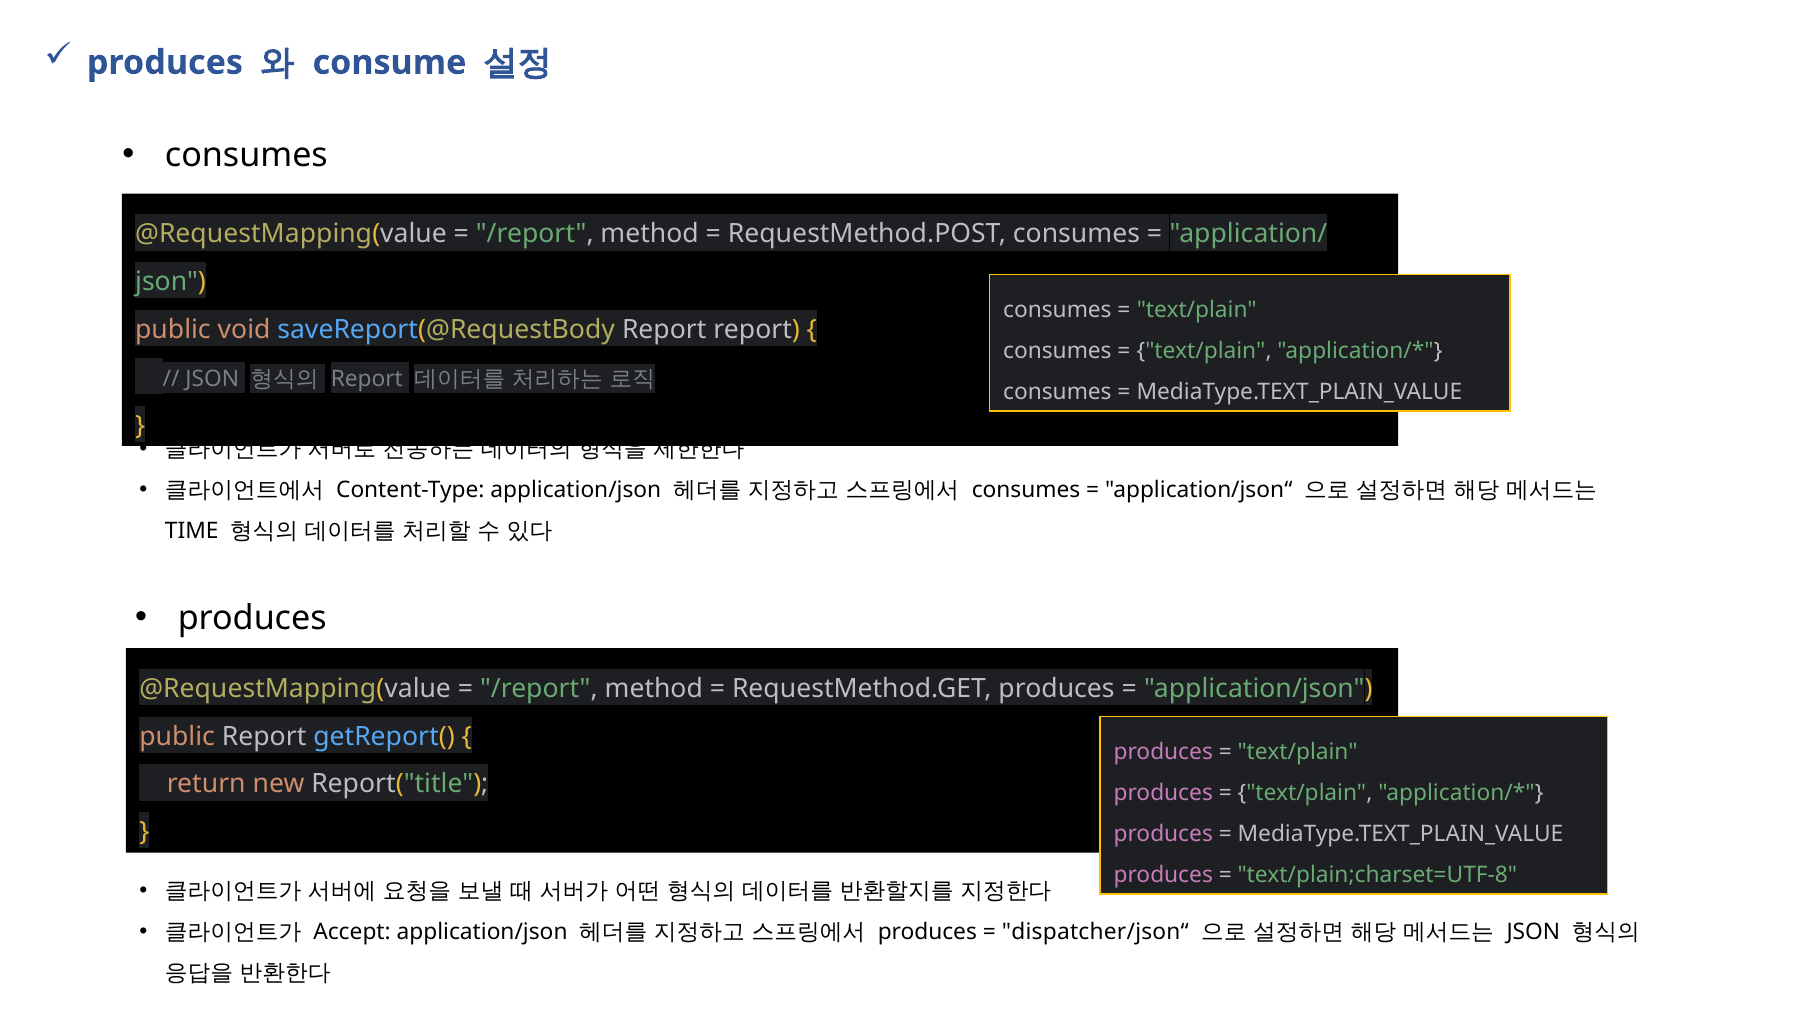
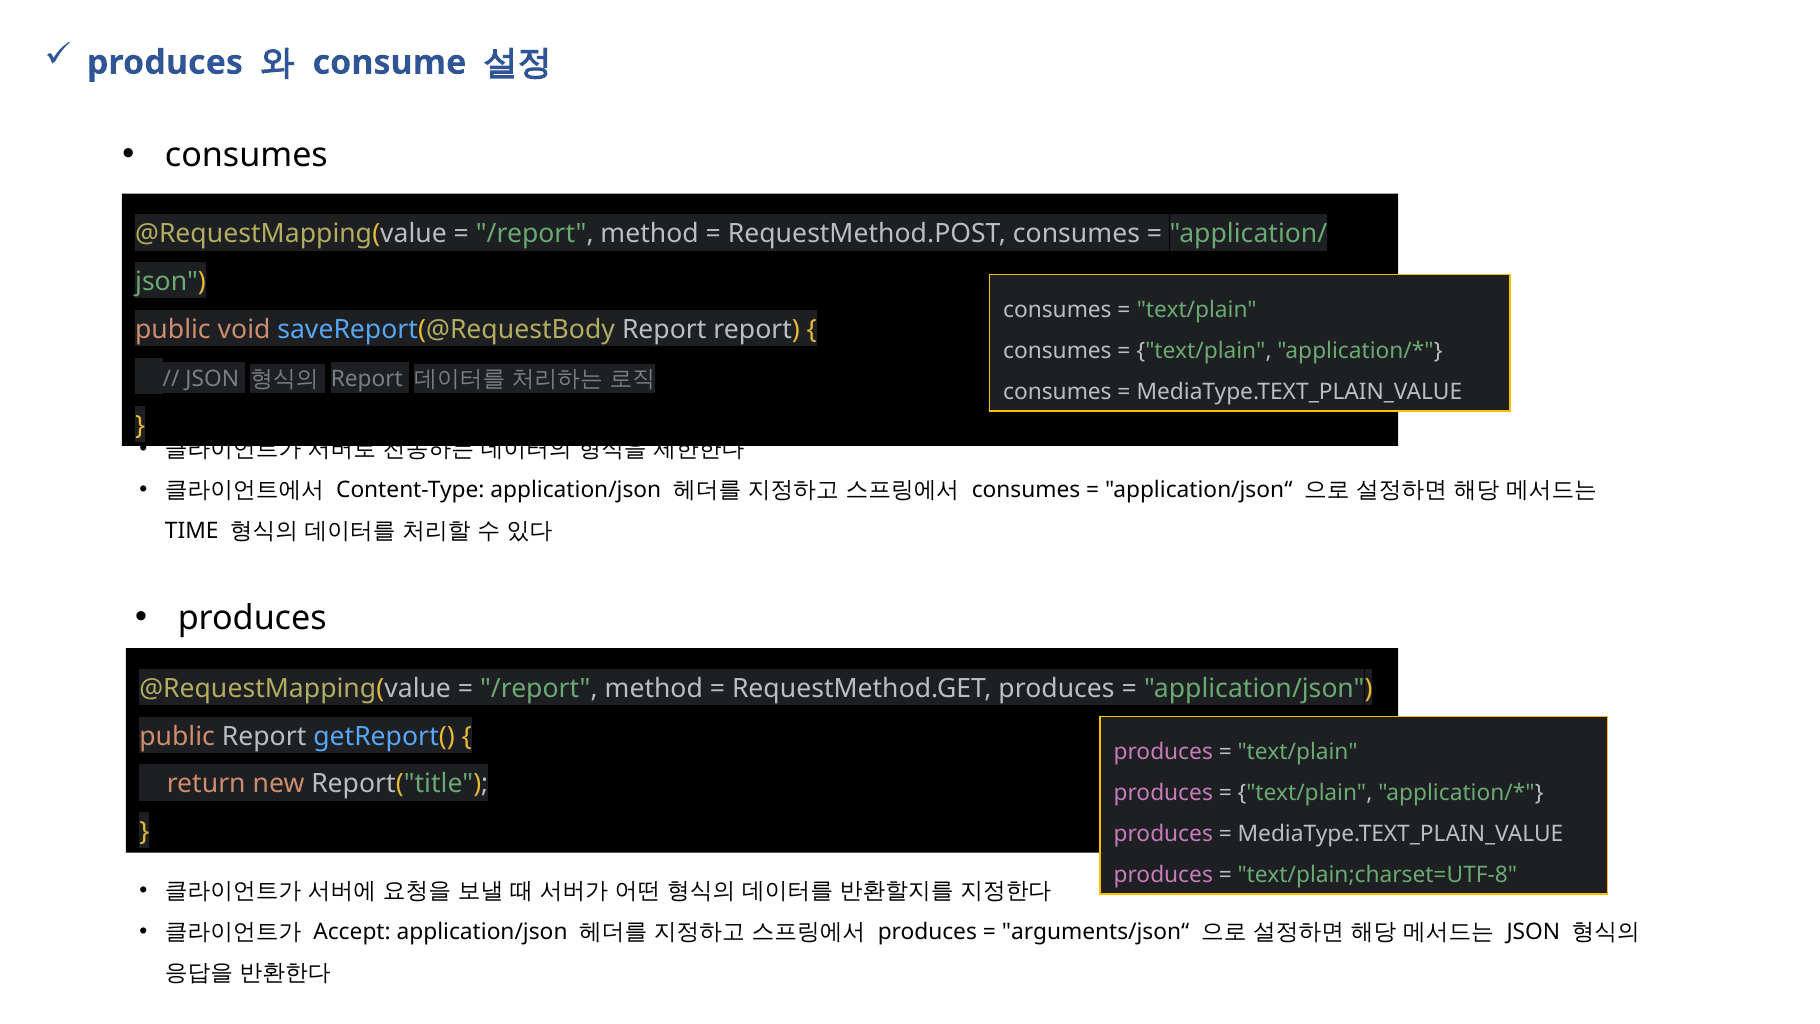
dispatcher/json“: dispatcher/json“ -> arguments/json“
